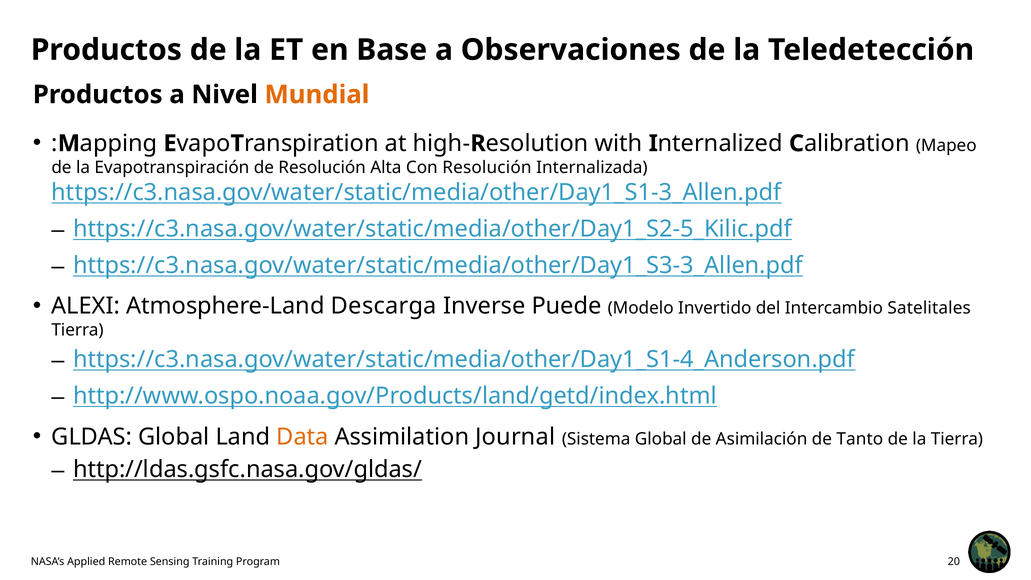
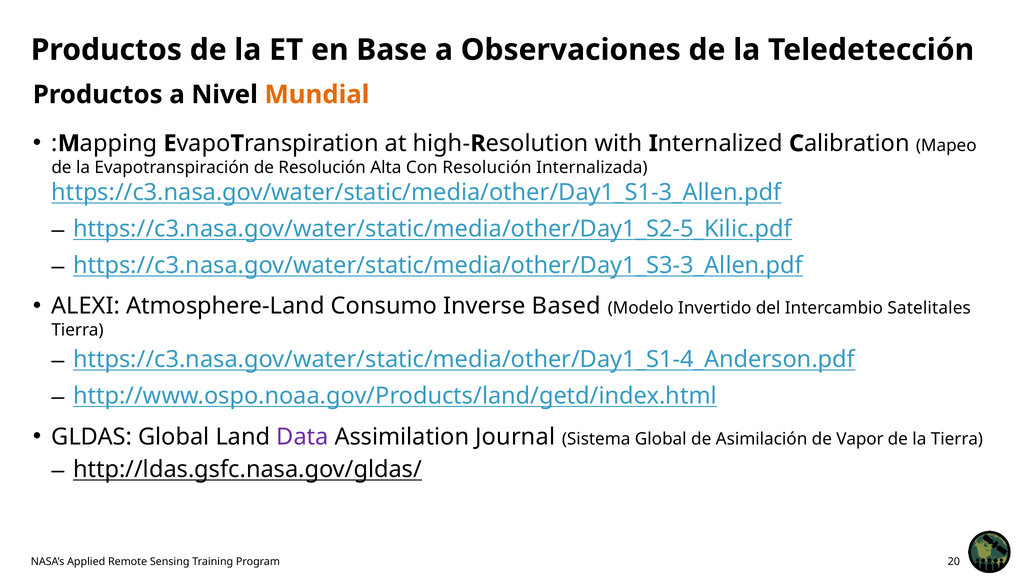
Descarga: Descarga -> Consumo
Puede: Puede -> Based
Data colour: orange -> purple
Tanto: Tanto -> Vapor
